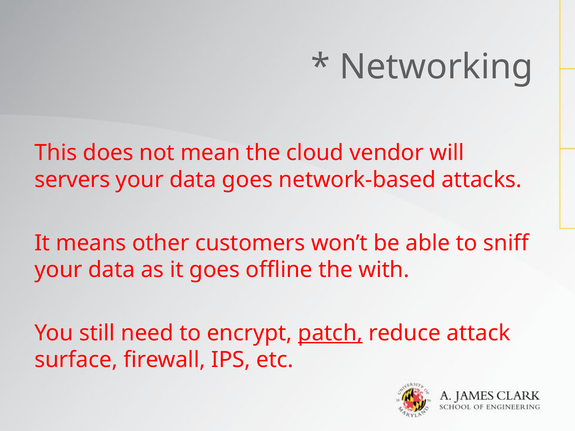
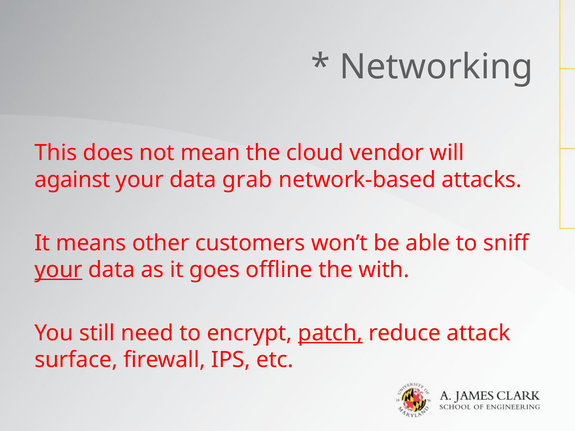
servers: servers -> against
data goes: goes -> grab
your at (58, 270) underline: none -> present
